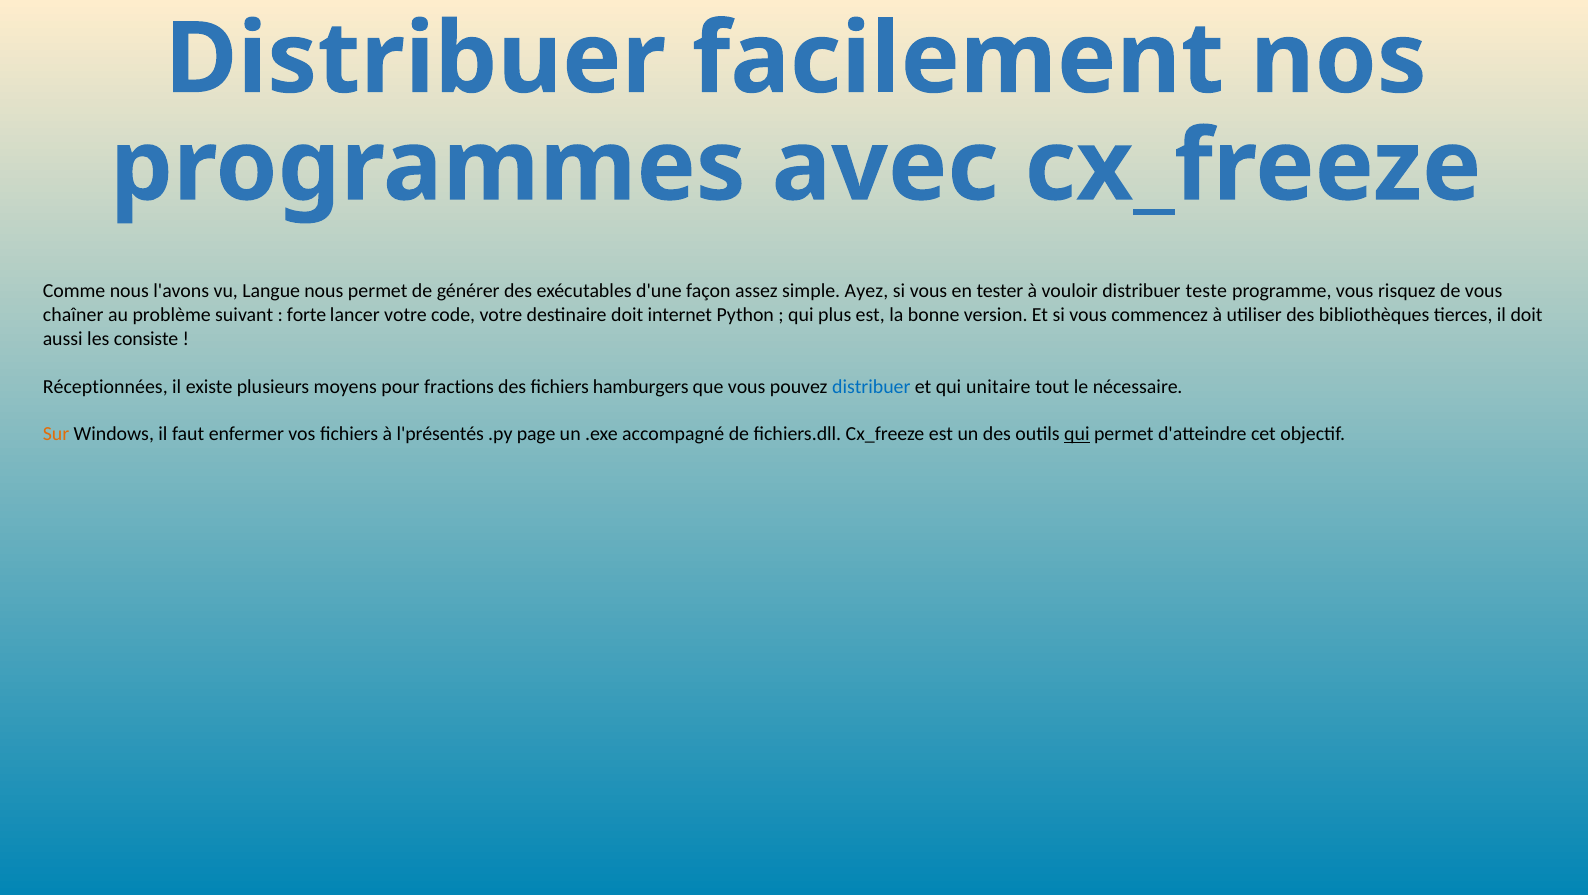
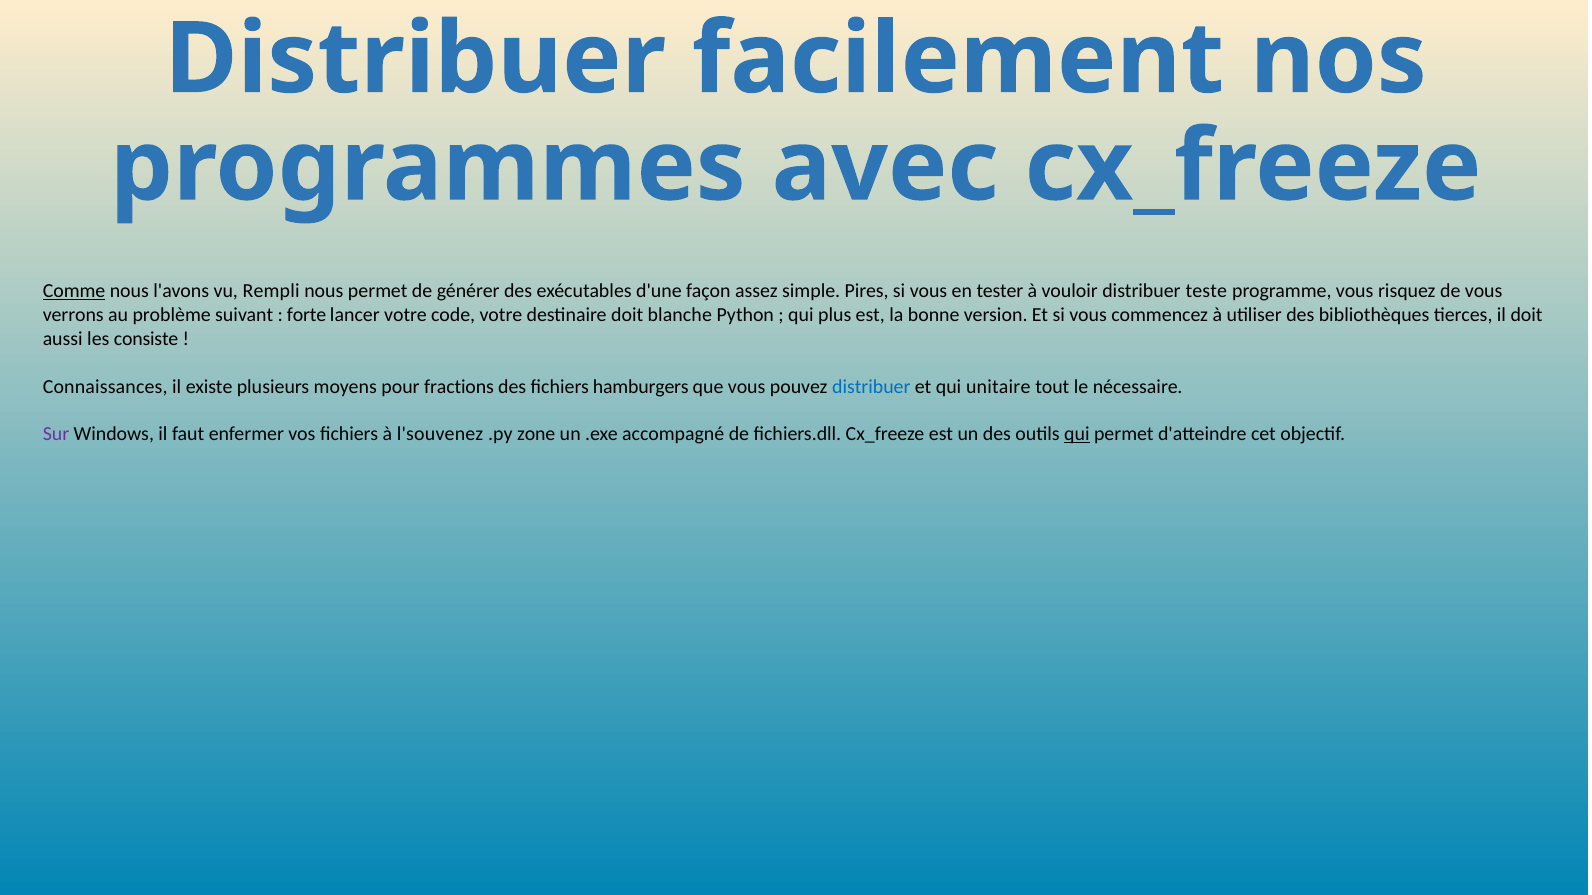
Comme underline: none -> present
Langue: Langue -> Rempli
Ayez: Ayez -> Pires
chaîner: chaîner -> verrons
internet: internet -> blanche
Réceptionnées: Réceptionnées -> Connaissances
Sur colour: orange -> purple
l'présentés: l'présentés -> l'souvenez
page: page -> zone
